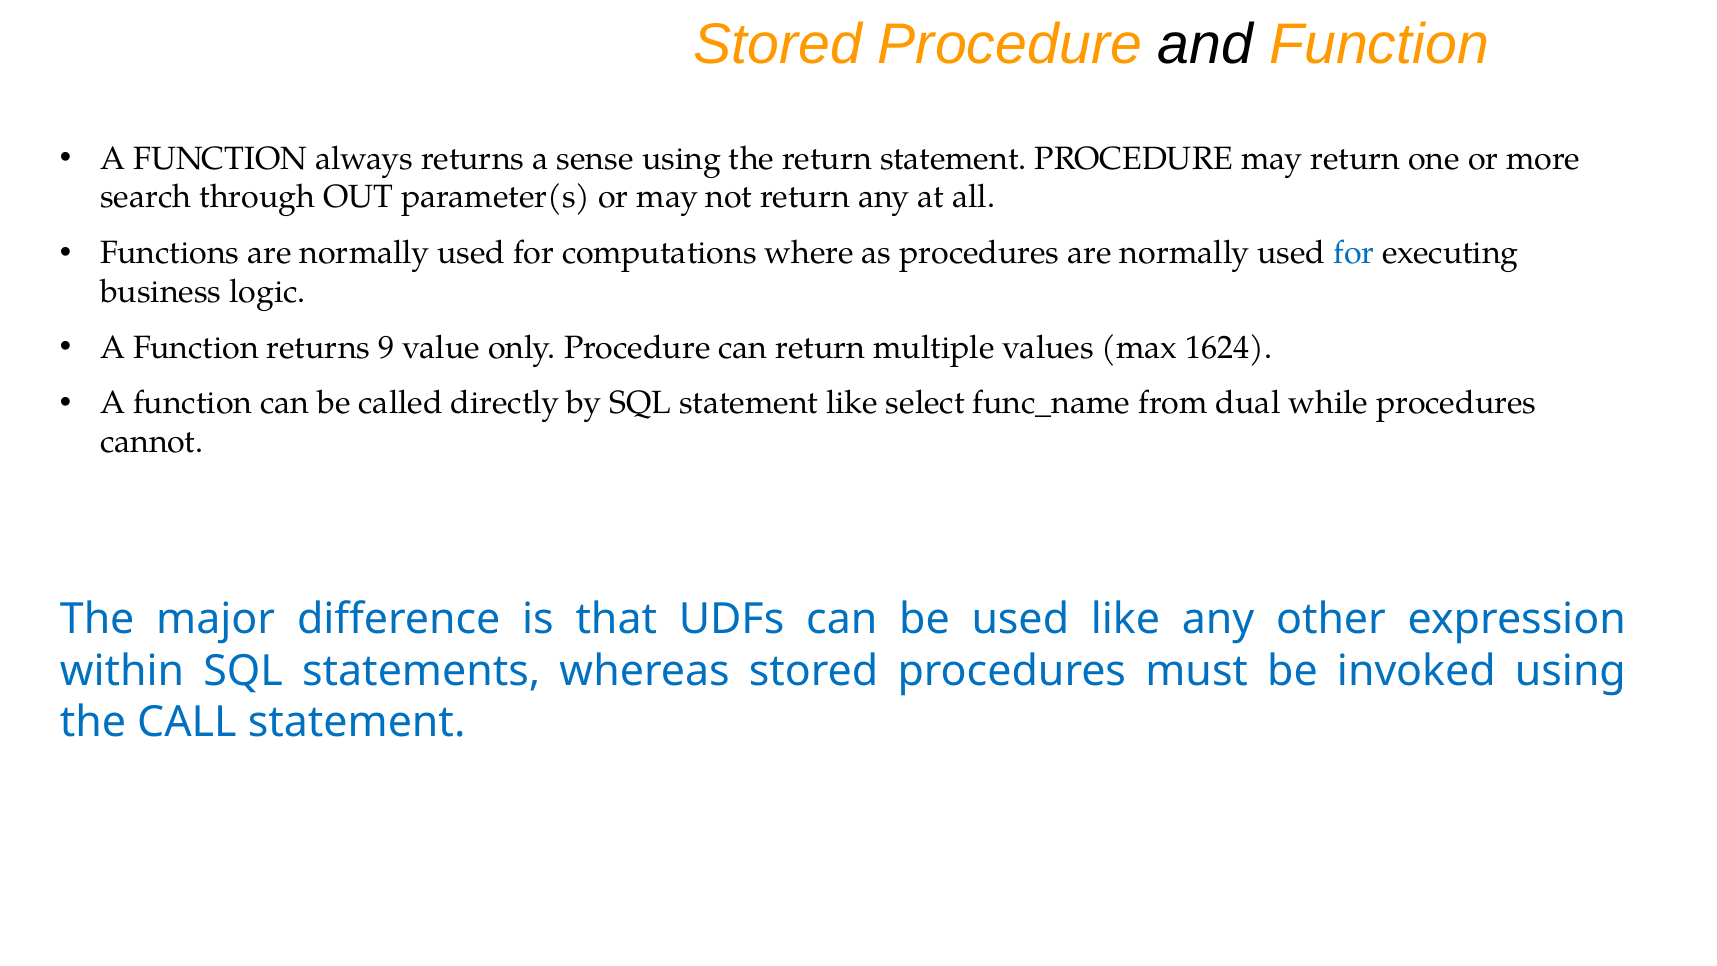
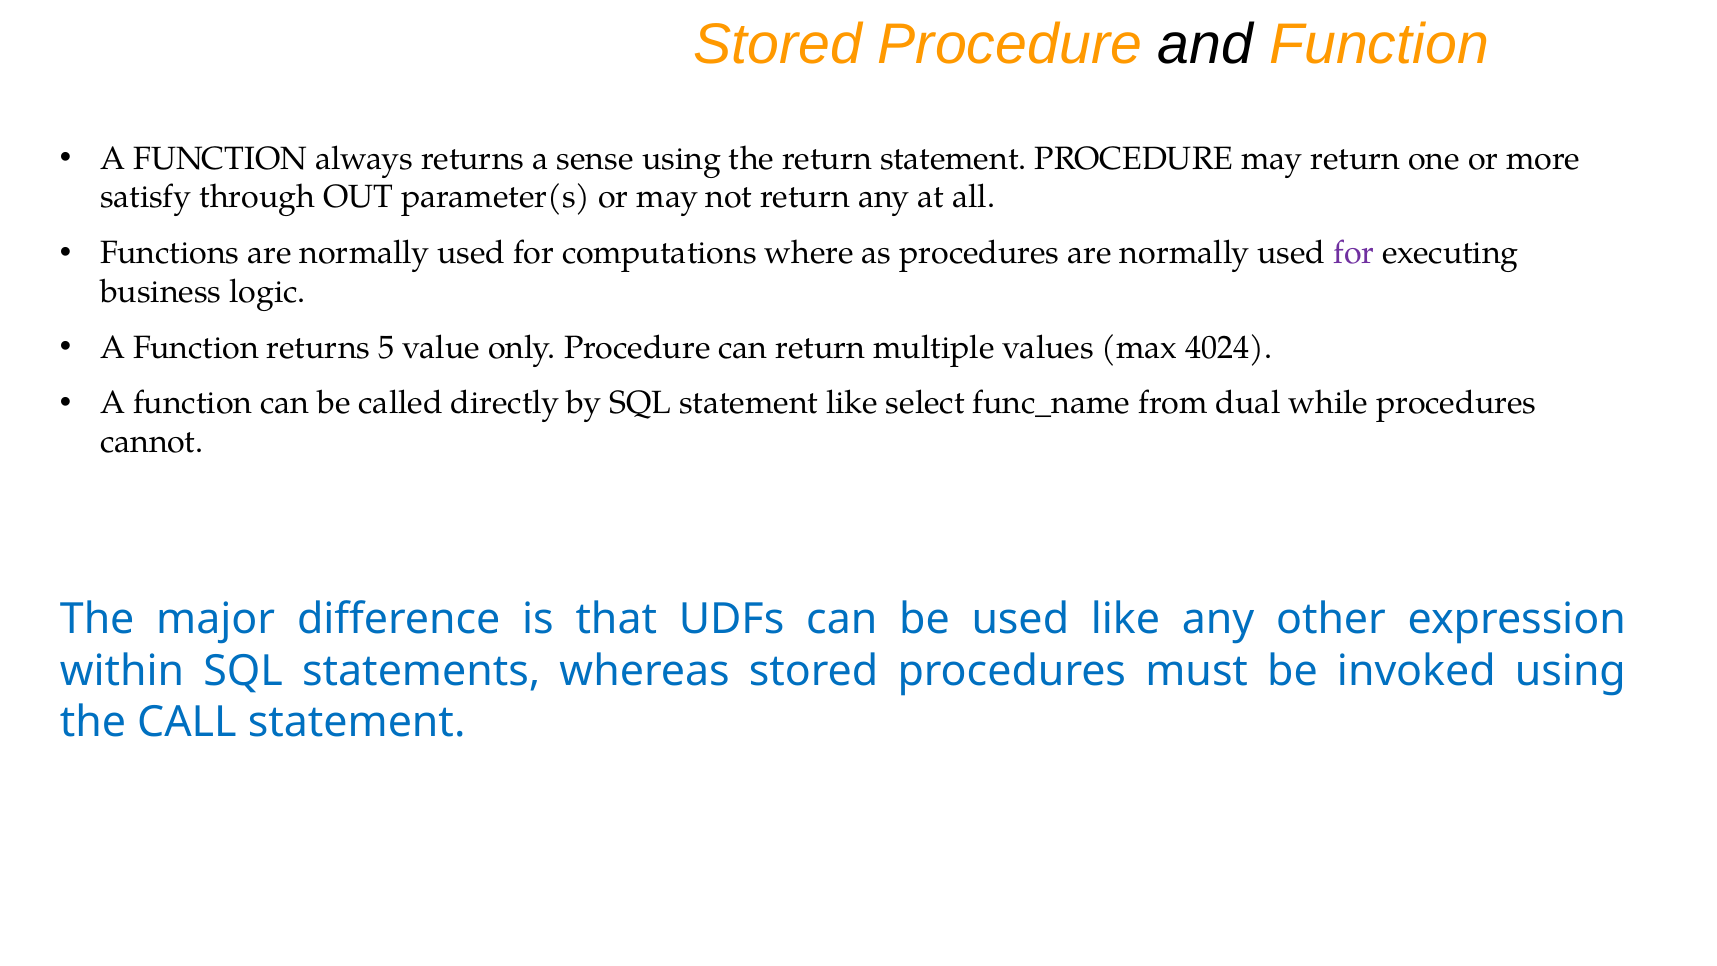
search: search -> satisfy
for at (1354, 253) colour: blue -> purple
9: 9 -> 5
1624: 1624 -> 4024
